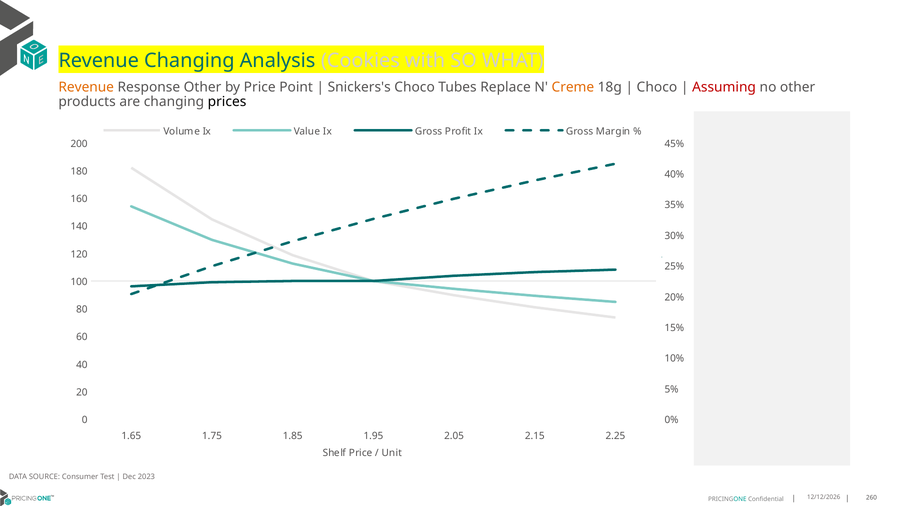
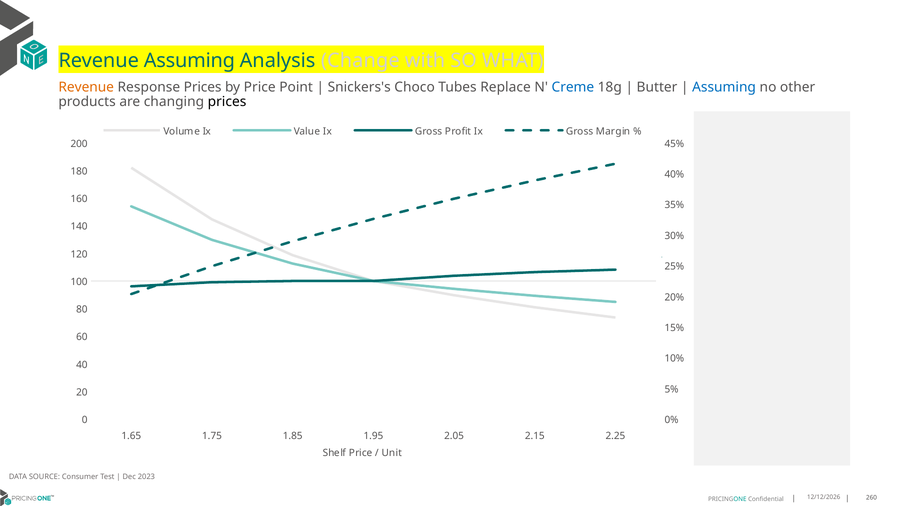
Revenue Changing: Changing -> Assuming
Cookies: Cookies -> Change
Response Other: Other -> Prices
Creme colour: orange -> blue
Choco at (657, 87): Choco -> Butter
Assuming at (724, 87) colour: red -> blue
